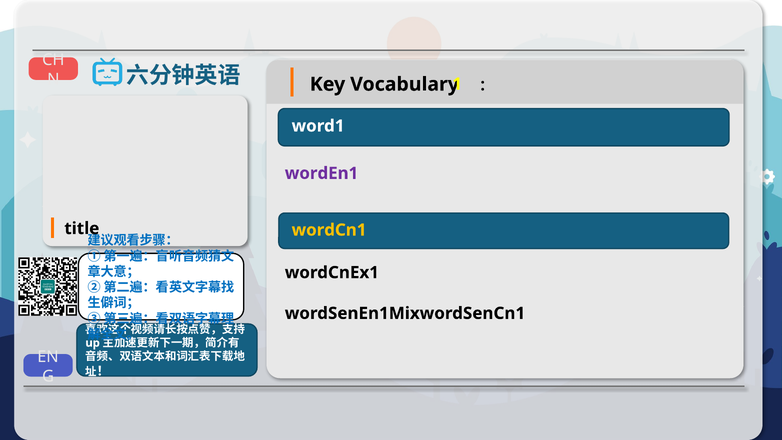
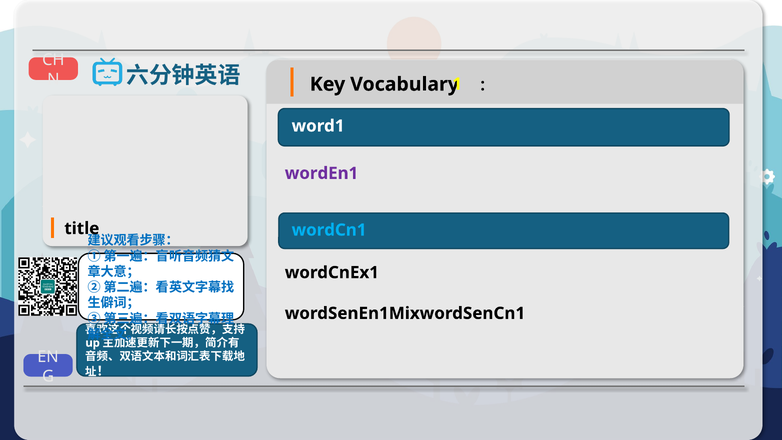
wordCn1 colour: yellow -> light blue
